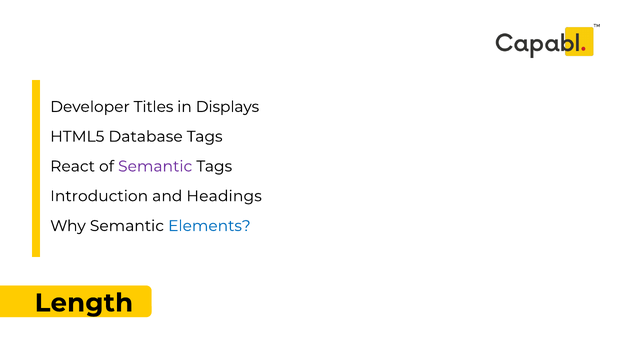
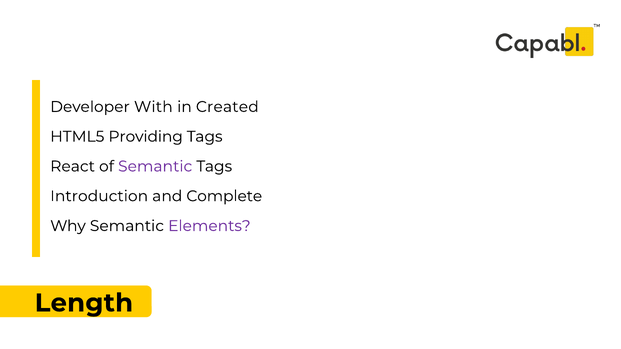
Titles: Titles -> With
Displays: Displays -> Created
Database: Database -> Providing
Headings: Headings -> Complete
Elements colour: blue -> purple
